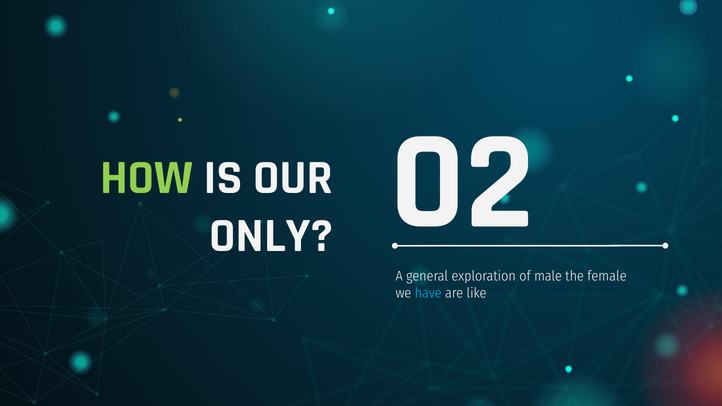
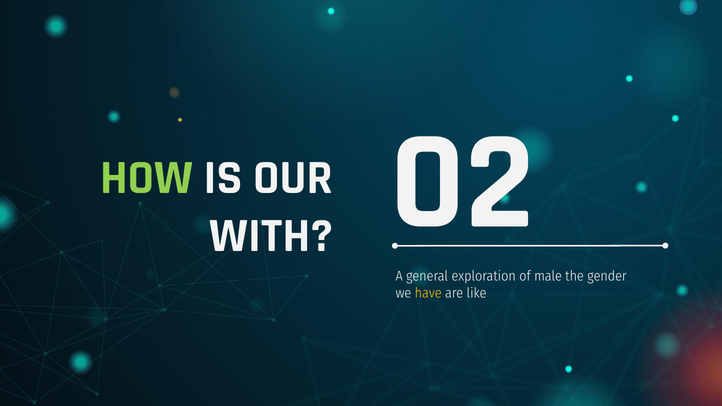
ONLY: ONLY -> WITH
female: female -> gender
have colour: light blue -> yellow
